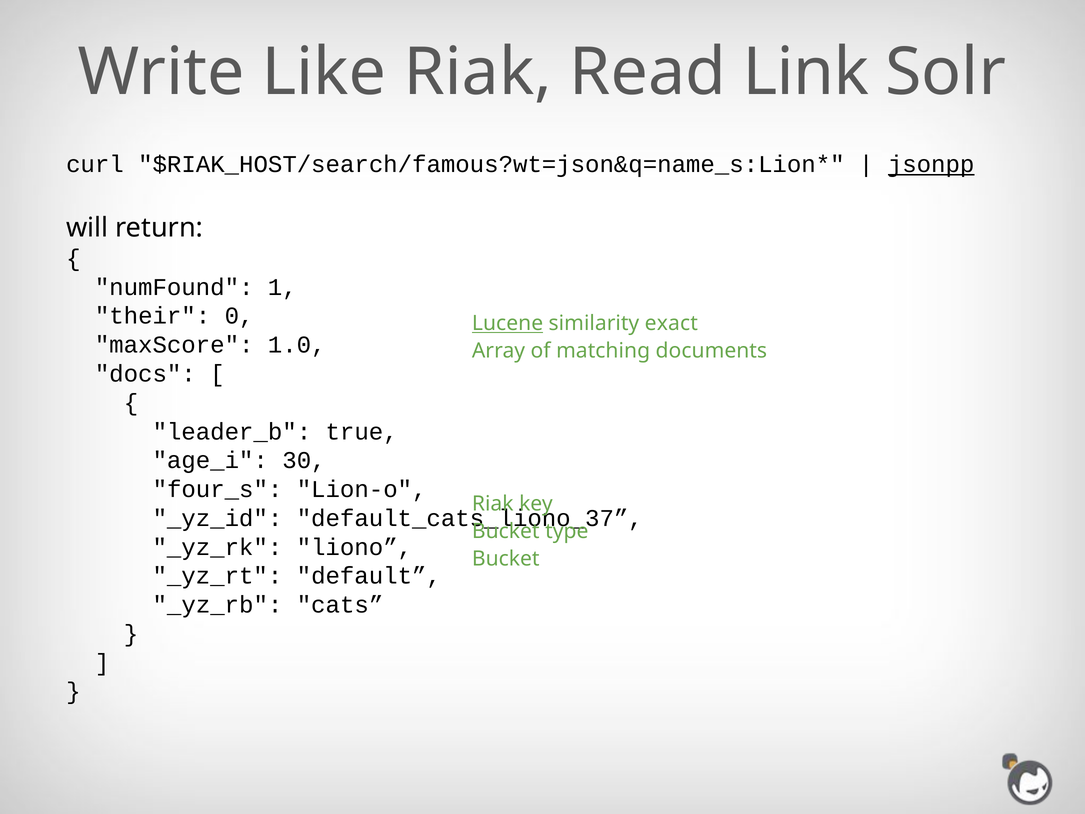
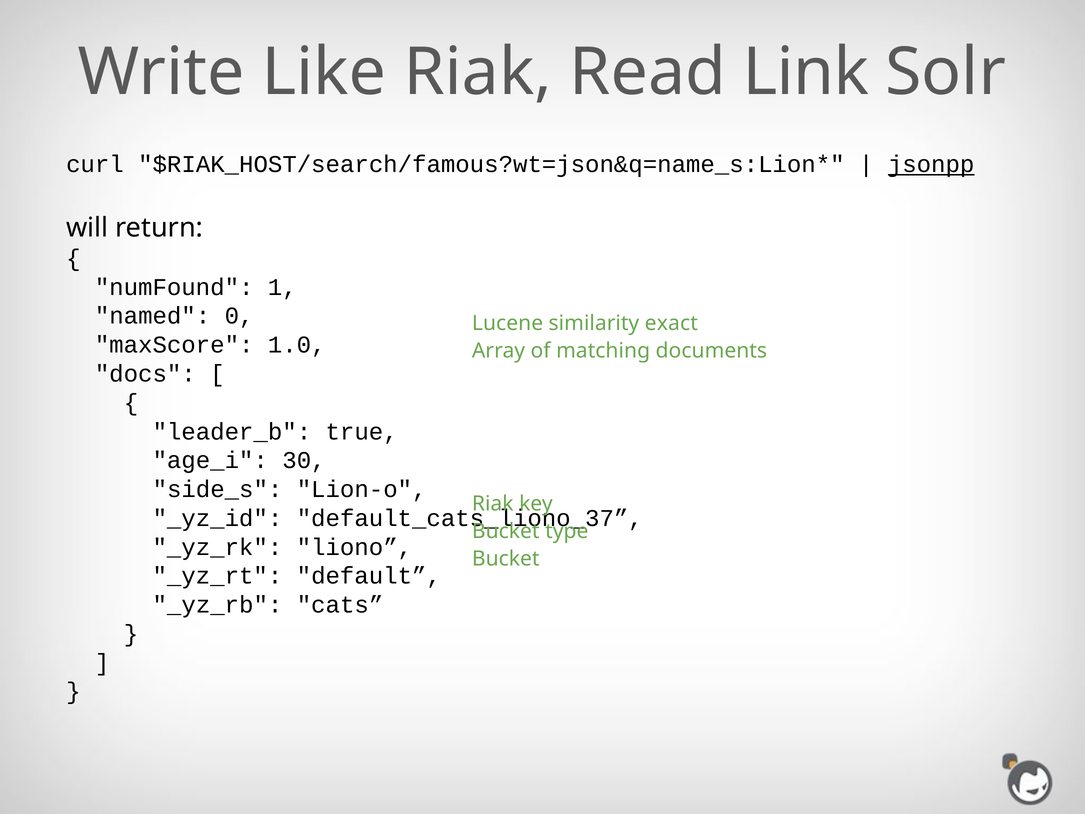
their: their -> named
Lucene underline: present -> none
four_s: four_s -> side_s
